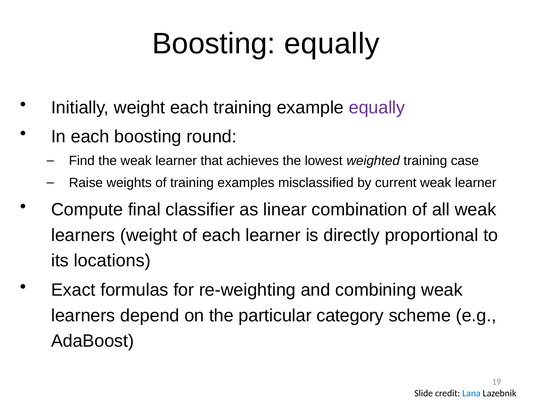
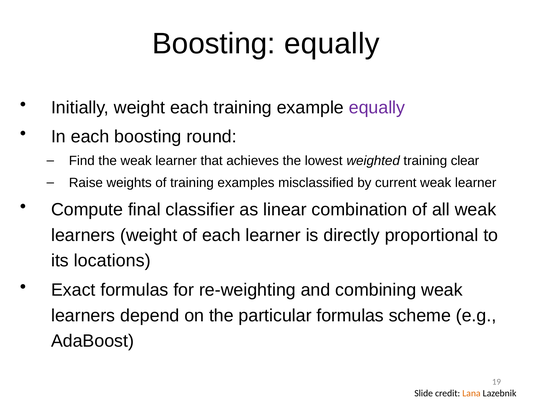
case: case -> clear
particular category: category -> formulas
Lana colour: blue -> orange
